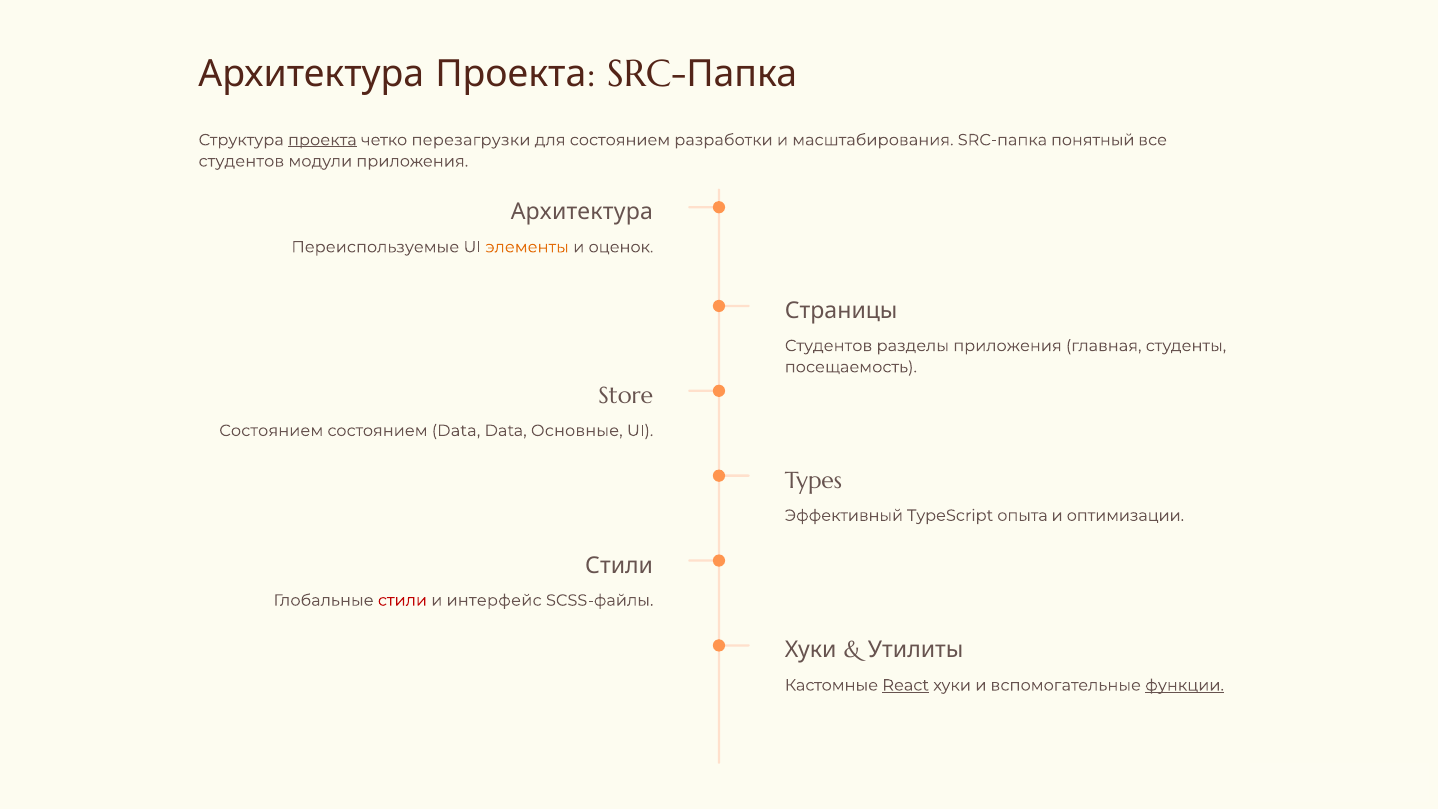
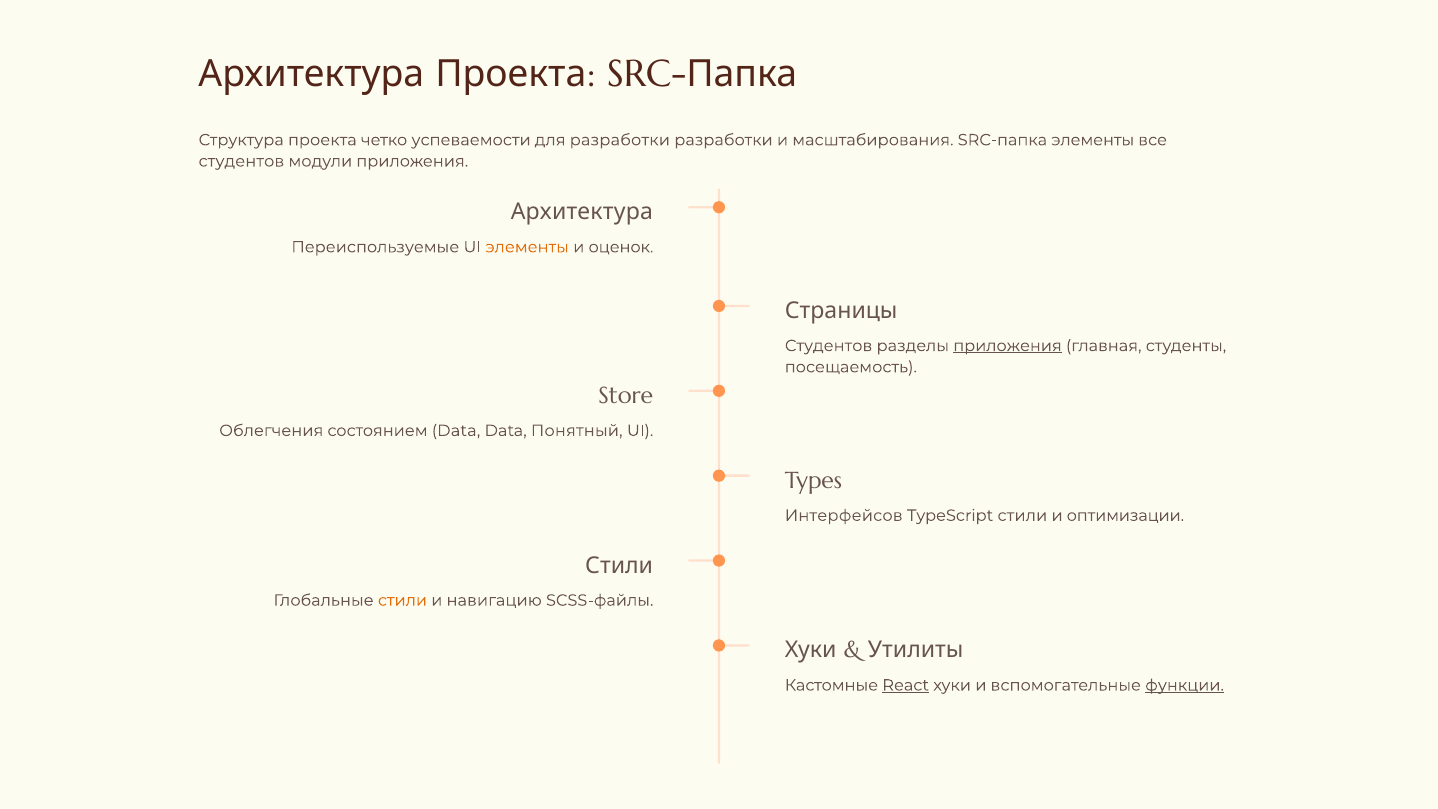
проекта at (322, 140) underline: present -> none
перезагрузки: перезагрузки -> успеваемости
для состоянием: состоянием -> разработки
SRC-папка понятный: понятный -> элементы
приложения at (1007, 346) underline: none -> present
Состоянием at (271, 431): Состоянием -> Облегчения
Основные: Основные -> Понятный
Эффективный: Эффективный -> Интерфейсов
TypeScript опыта: опыта -> стили
стили at (402, 600) colour: red -> orange
интерфейс: интерфейс -> навигацию
